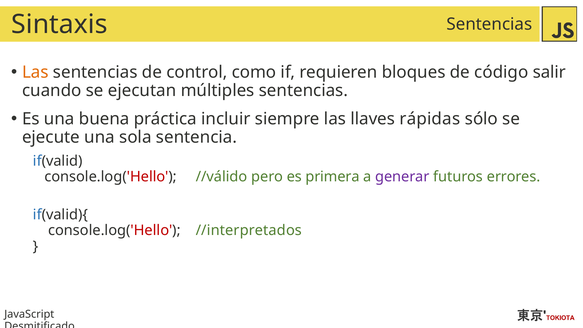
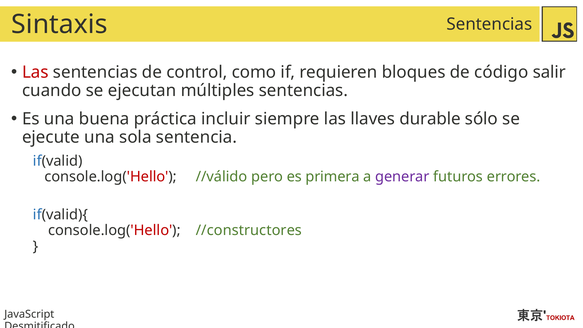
Las at (35, 72) colour: orange -> red
rápidas: rápidas -> durable
//interpretados: //interpretados -> //constructores
